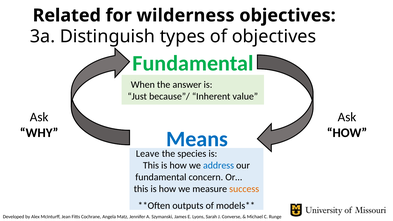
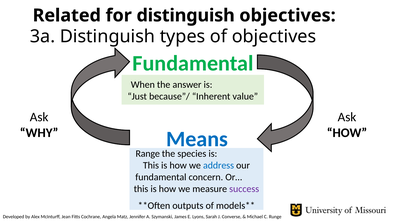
for wilderness: wilderness -> distinguish
Leave: Leave -> Range
success colour: orange -> purple
